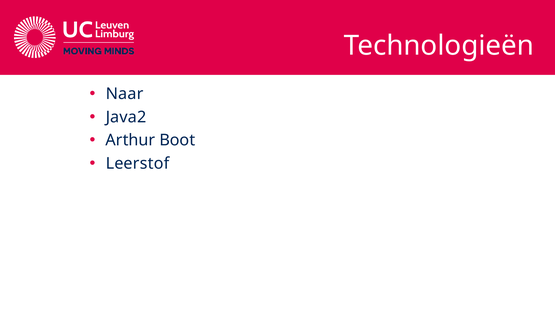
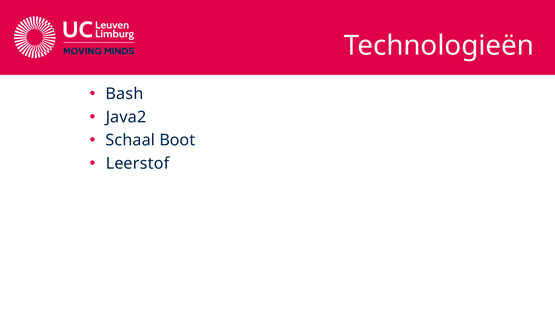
Naar: Naar -> Bash
Arthur: Arthur -> Schaal
